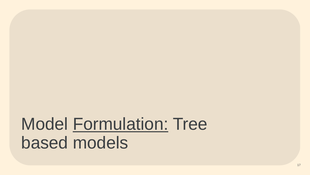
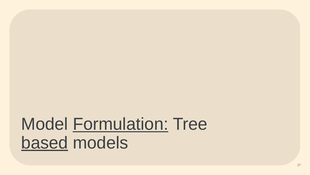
based underline: none -> present
